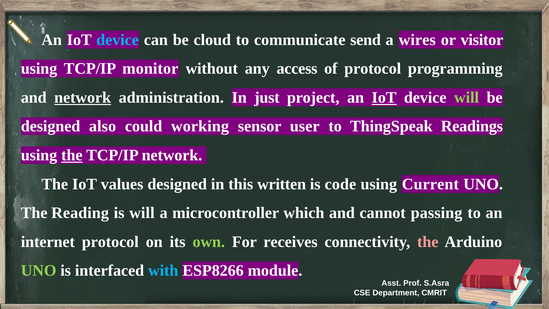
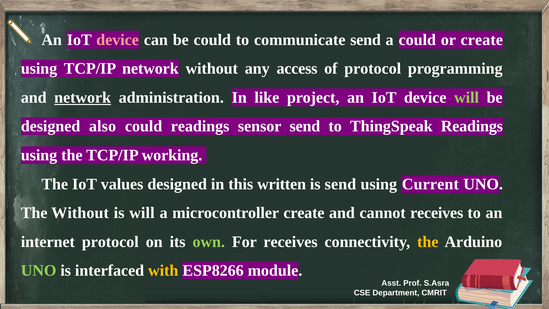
device at (118, 40) colour: light blue -> pink
be cloud: cloud -> could
a wires: wires -> could
or visitor: visitor -> create
TCP/IP monitor: monitor -> network
just: just -> like
IoT at (384, 97) underline: present -> none
could working: working -> readings
sensor user: user -> send
the at (72, 155) underline: present -> none
TCP/IP network: network -> working
is code: code -> send
The Reading: Reading -> Without
microcontroller which: which -> create
cannot passing: passing -> receives
the at (428, 242) colour: pink -> yellow
with colour: light blue -> yellow
